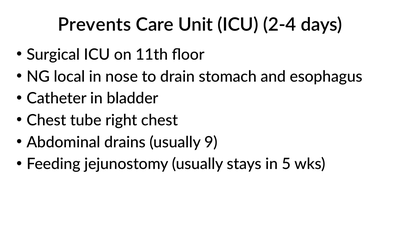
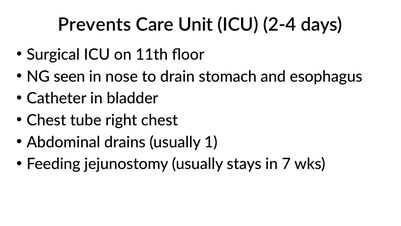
local: local -> seen
9: 9 -> 1
5: 5 -> 7
